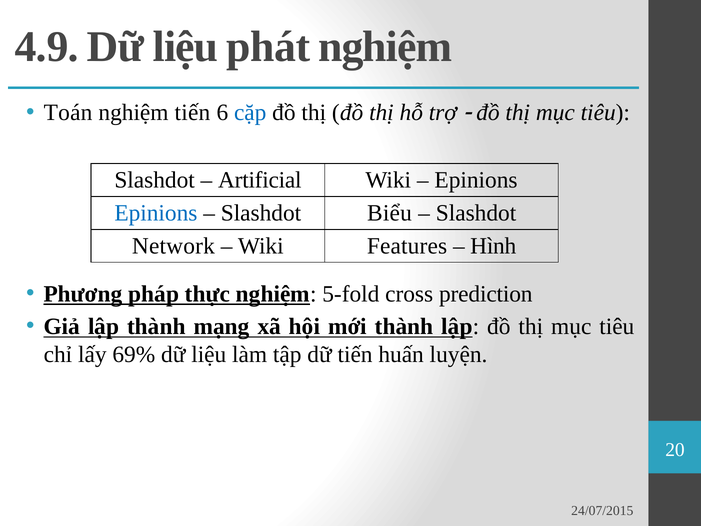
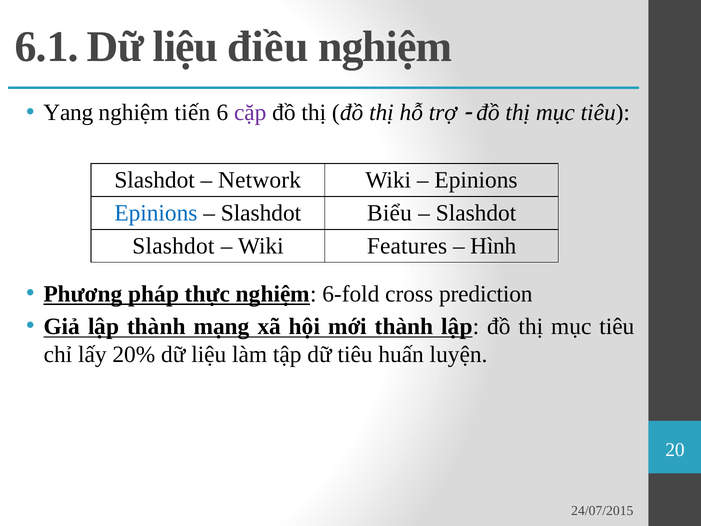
4.9: 4.9 -> 6.1
phát: phát -> điều
Toán: Toán -> Yang
cặp colour: blue -> purple
Artificial: Artificial -> Network
Network at (173, 246): Network -> Slashdot
5-fold: 5-fold -> 6-fold
69%: 69% -> 20%
dữ tiến: tiến -> tiêu
